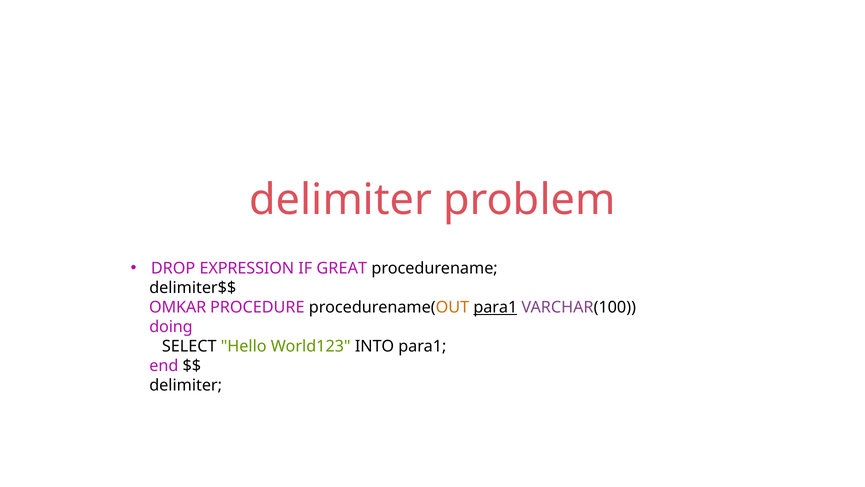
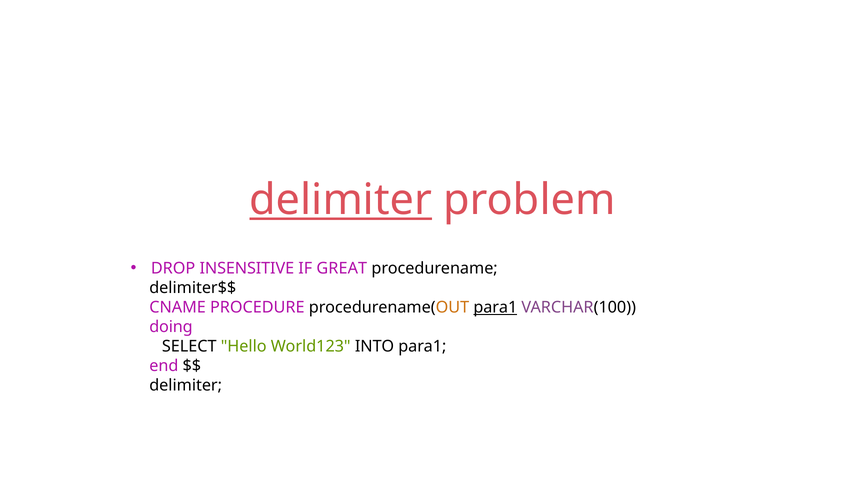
delimiter at (341, 200) underline: none -> present
EXPRESSION: EXPRESSION -> INSENSITIVE
OMKAR: OMKAR -> CNAME
